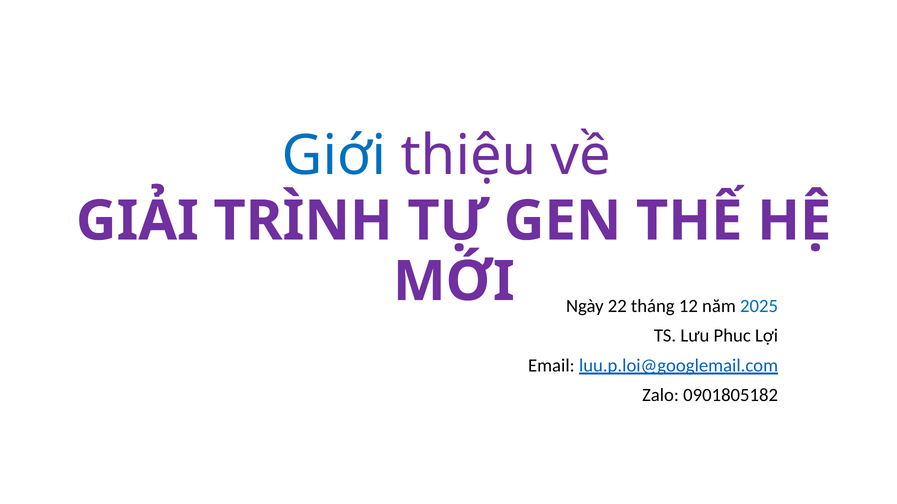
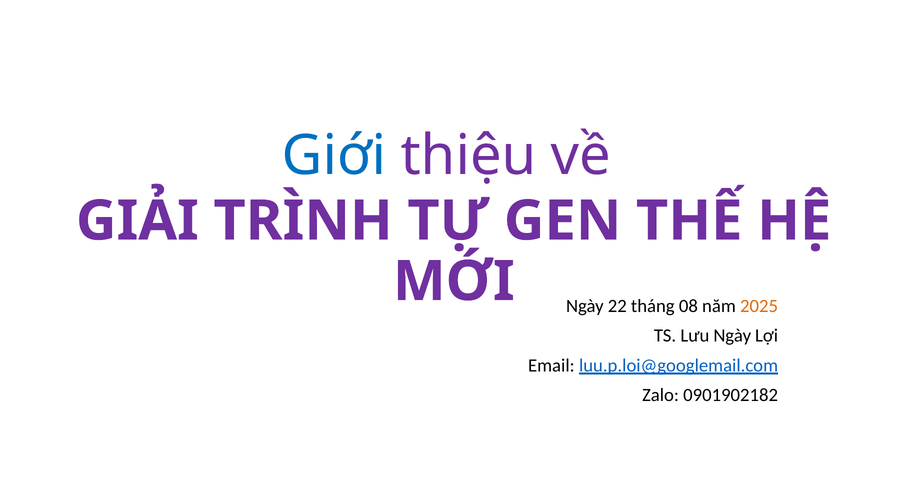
12: 12 -> 08
2025 colour: blue -> orange
Lưu Phuc: Phuc -> Ngày
0901805182: 0901805182 -> 0901902182
